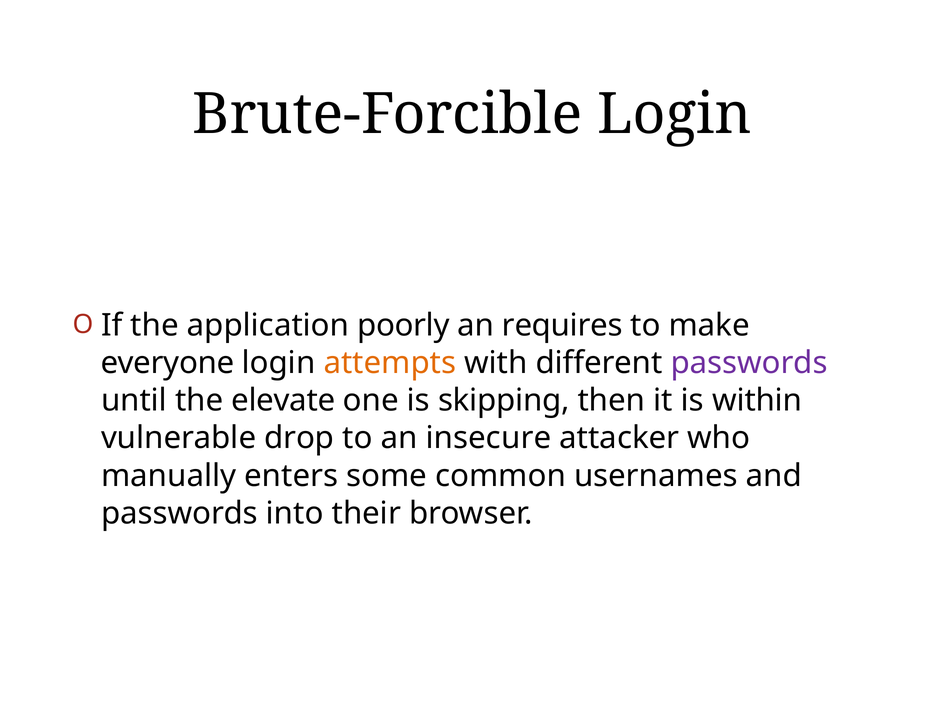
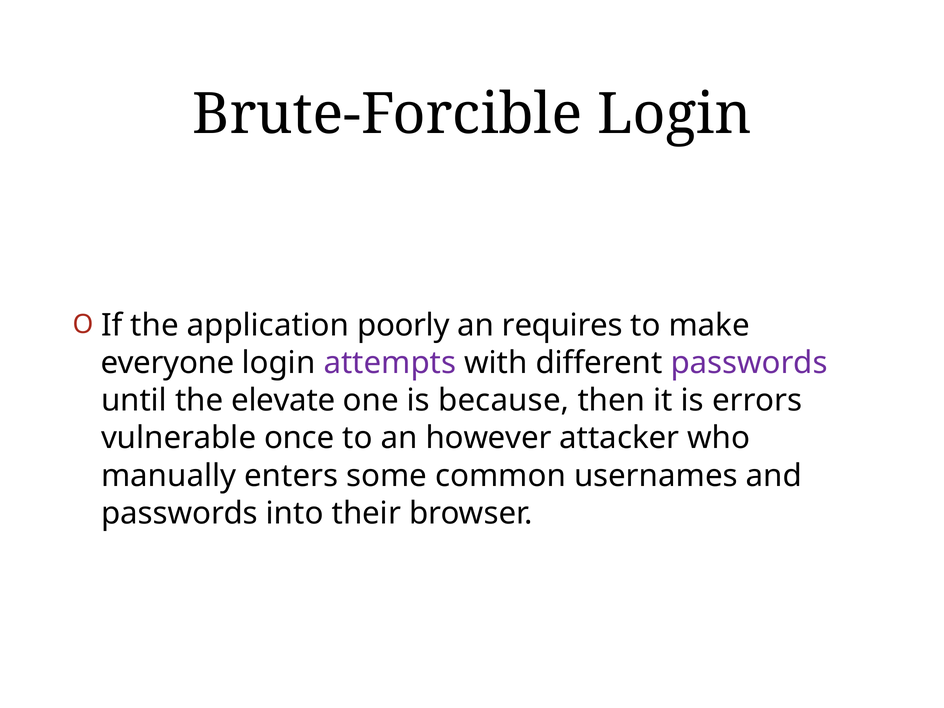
attempts colour: orange -> purple
skipping: skipping -> because
within: within -> errors
drop: drop -> once
insecure: insecure -> however
